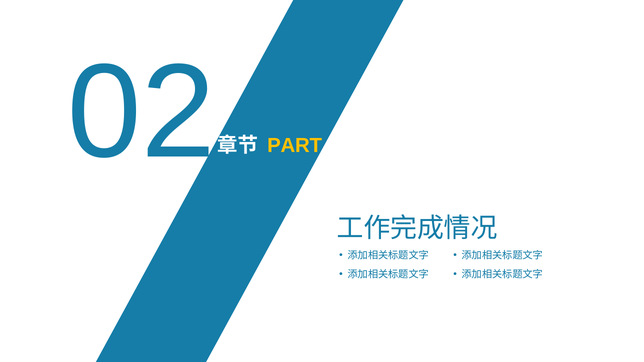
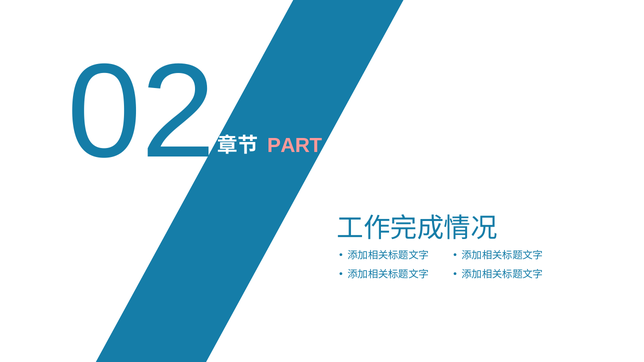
PART colour: yellow -> pink
